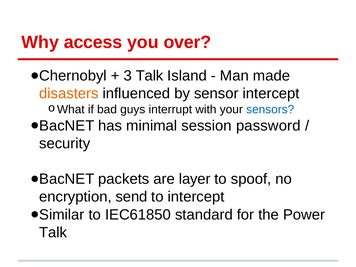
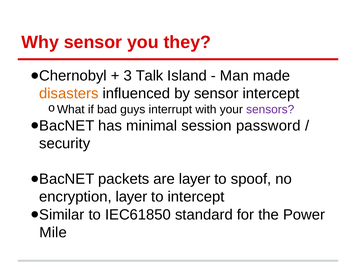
Why access: access -> sensor
over: over -> they
sensors colour: blue -> purple
encryption send: send -> layer
Talk at (53, 232): Talk -> Mile
